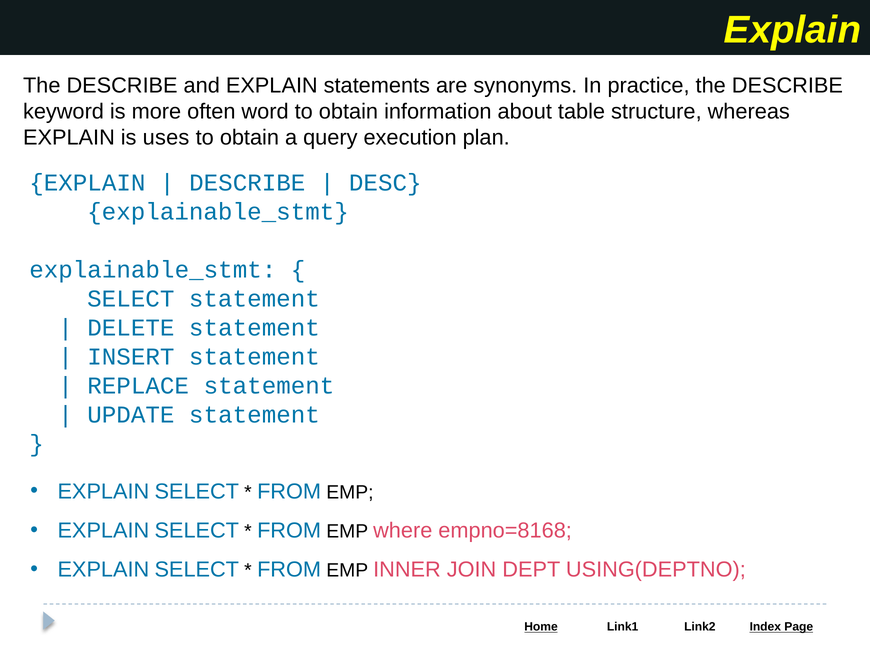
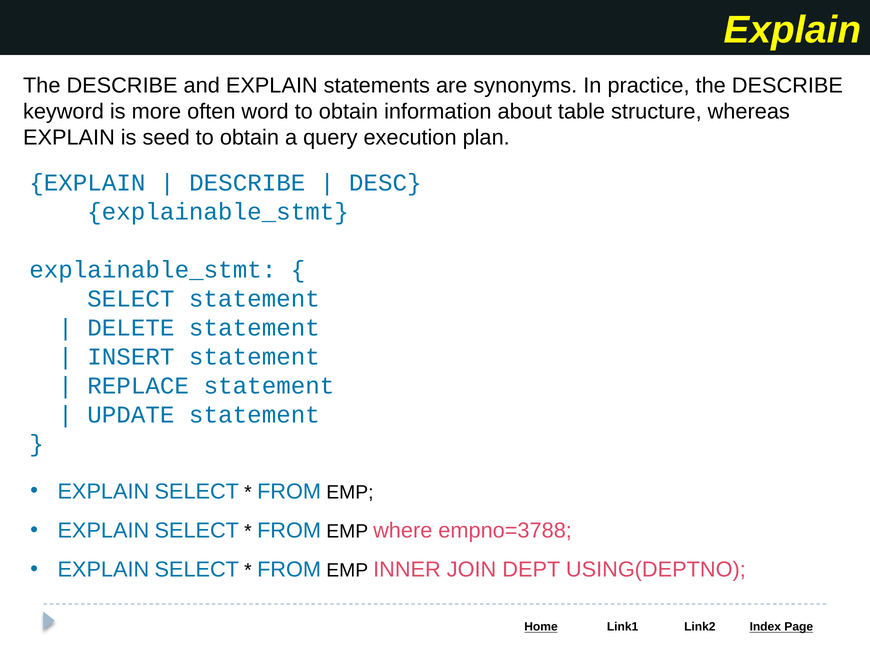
uses: uses -> seed
empno=8168: empno=8168 -> empno=3788
